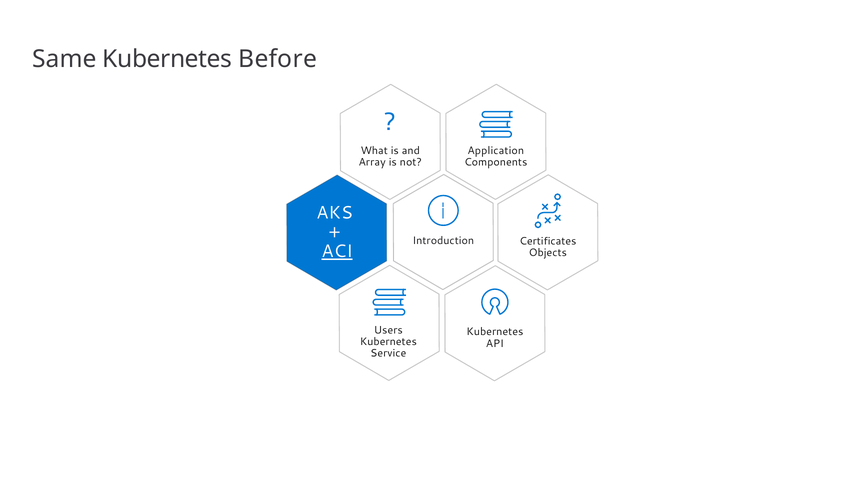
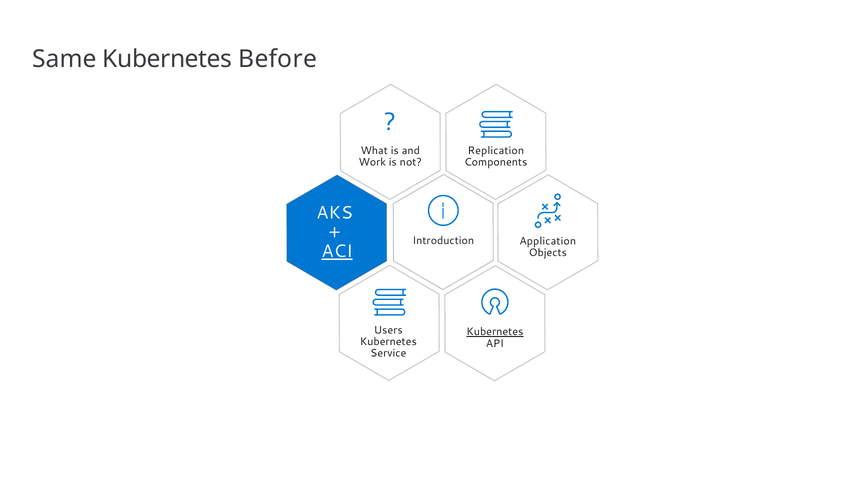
Application: Application -> Replication
Array: Array -> Work
Certificates: Certificates -> Application
Kubernetes at (495, 331) underline: none -> present
